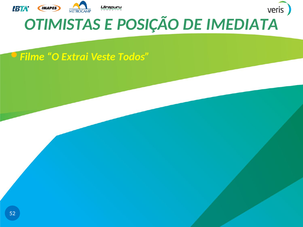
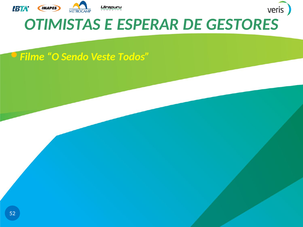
POSIÇÃO: POSIÇÃO -> ESPERAR
IMEDIATA: IMEDIATA -> GESTORES
Extrai: Extrai -> Sendo
